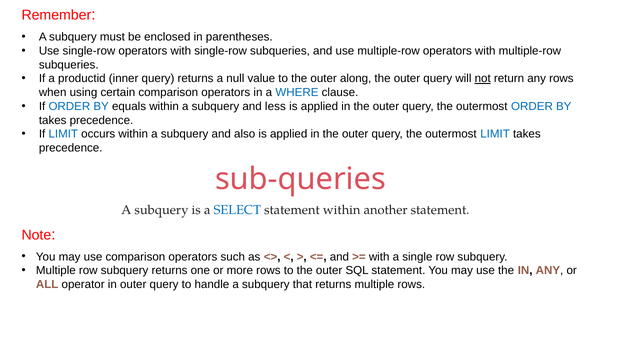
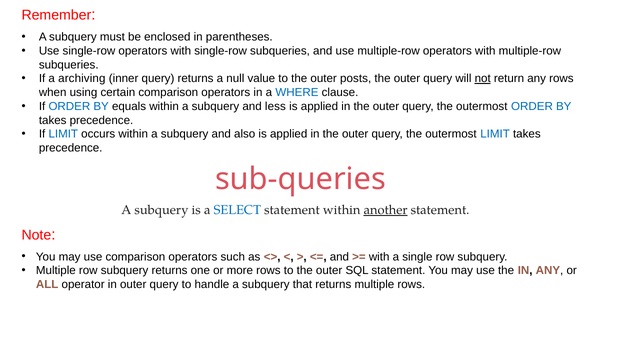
productid: productid -> archiving
along: along -> posts
another underline: none -> present
